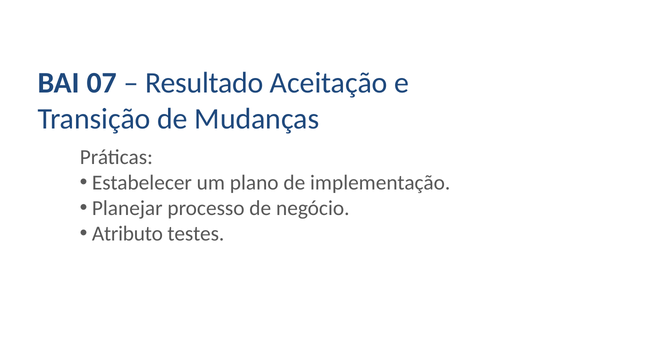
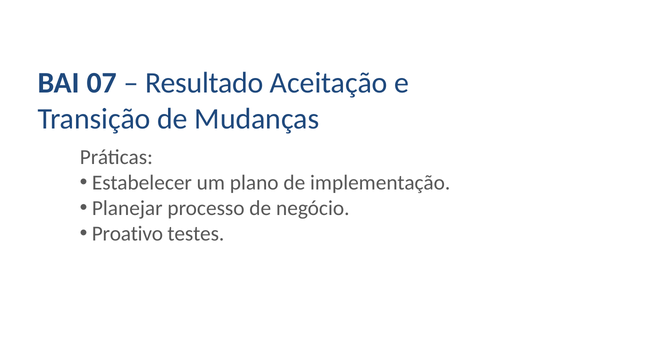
Atributo: Atributo -> Proativo
